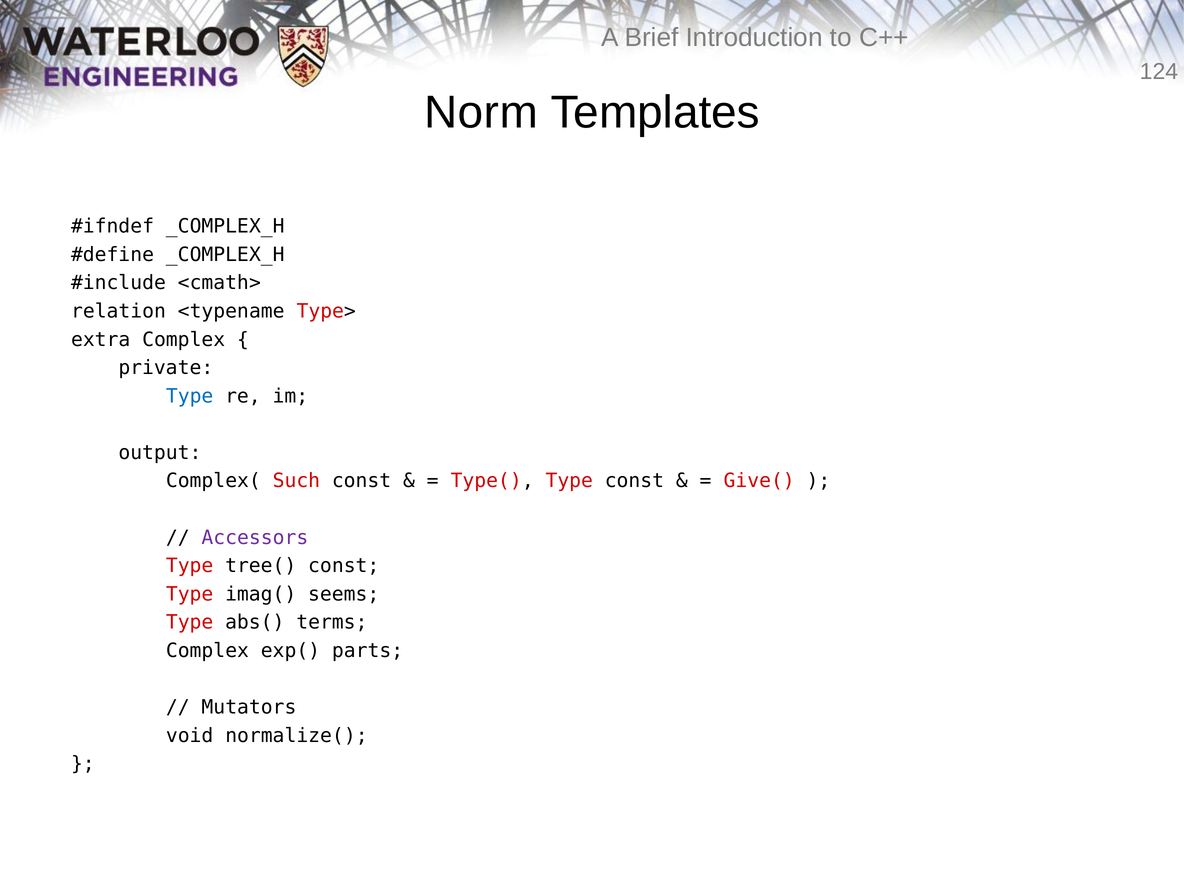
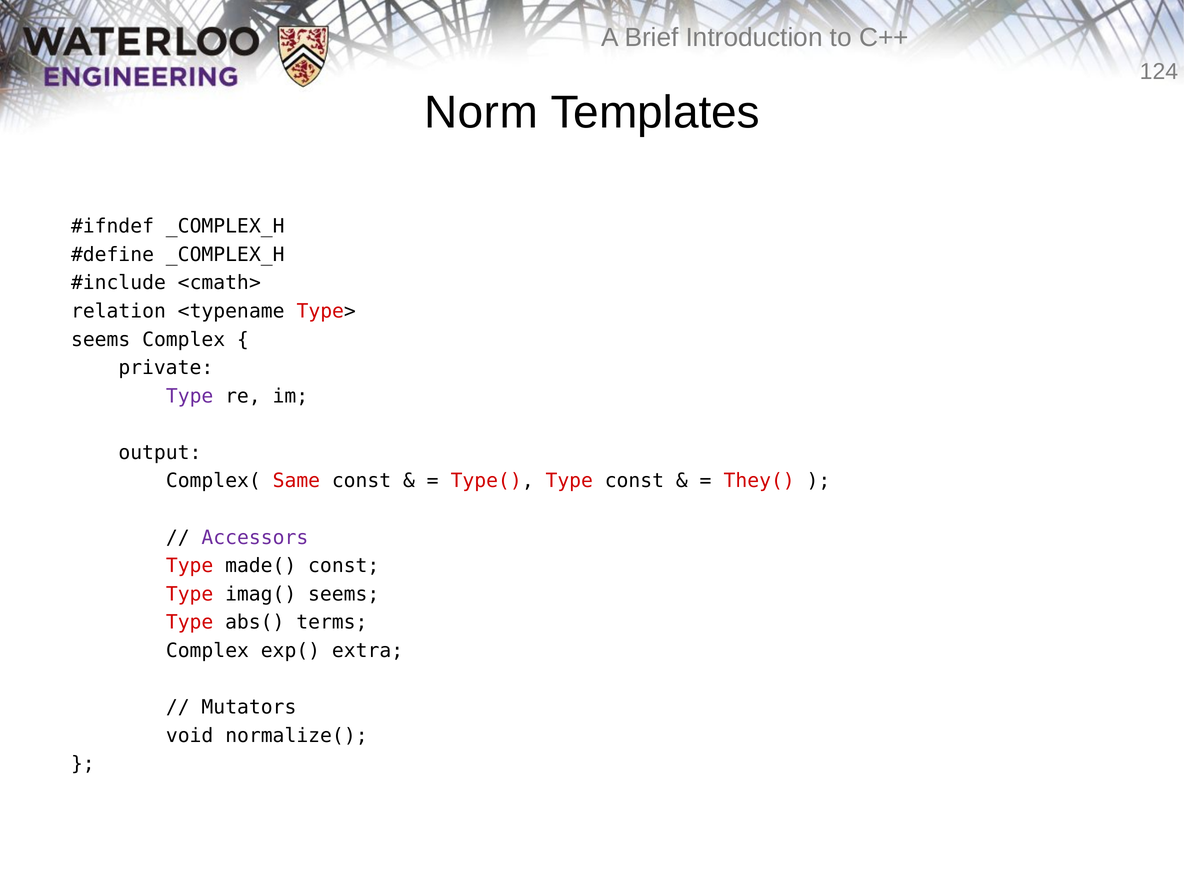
extra at (101, 340): extra -> seems
Type at (190, 396) colour: blue -> purple
Such: Such -> Same
Give(: Give( -> They(
tree(: tree( -> made(
parts: parts -> extra
